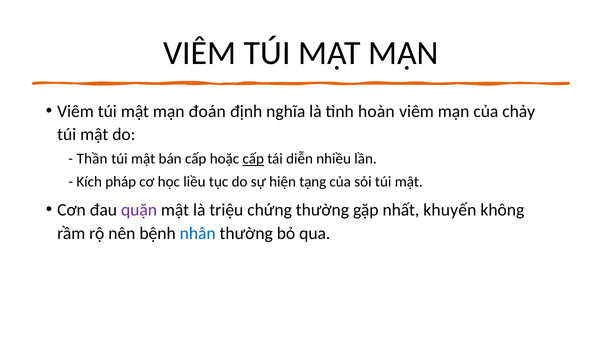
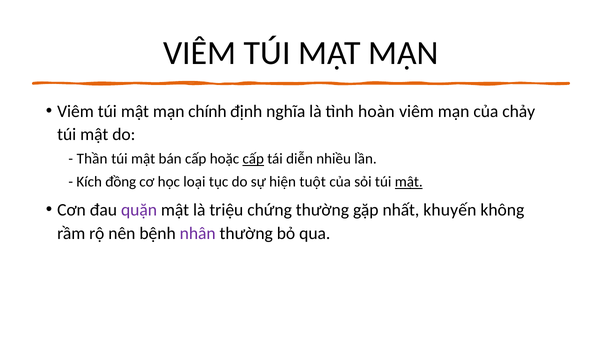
đoán: đoán -> chính
pháp: pháp -> đồng
liều: liều -> loại
tạng: tạng -> tuột
mật at (409, 182) underline: none -> present
nhân colour: blue -> purple
